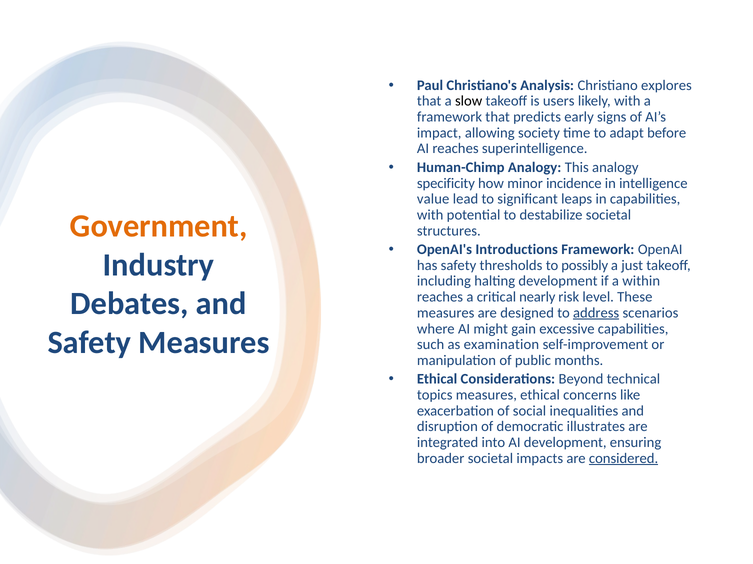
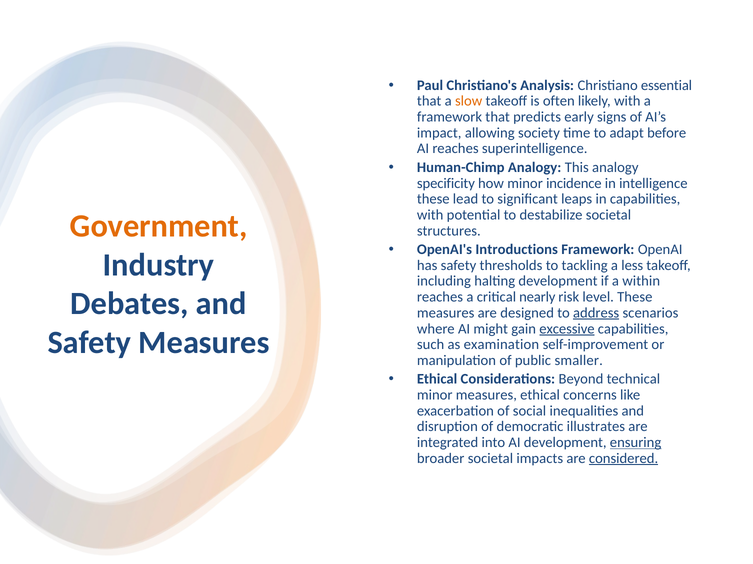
explores: explores -> essential
slow colour: black -> orange
users: users -> often
value at (433, 199): value -> these
possibly: possibly -> tackling
just: just -> less
excessive underline: none -> present
months: months -> smaller
topics at (435, 396): topics -> minor
ensuring underline: none -> present
